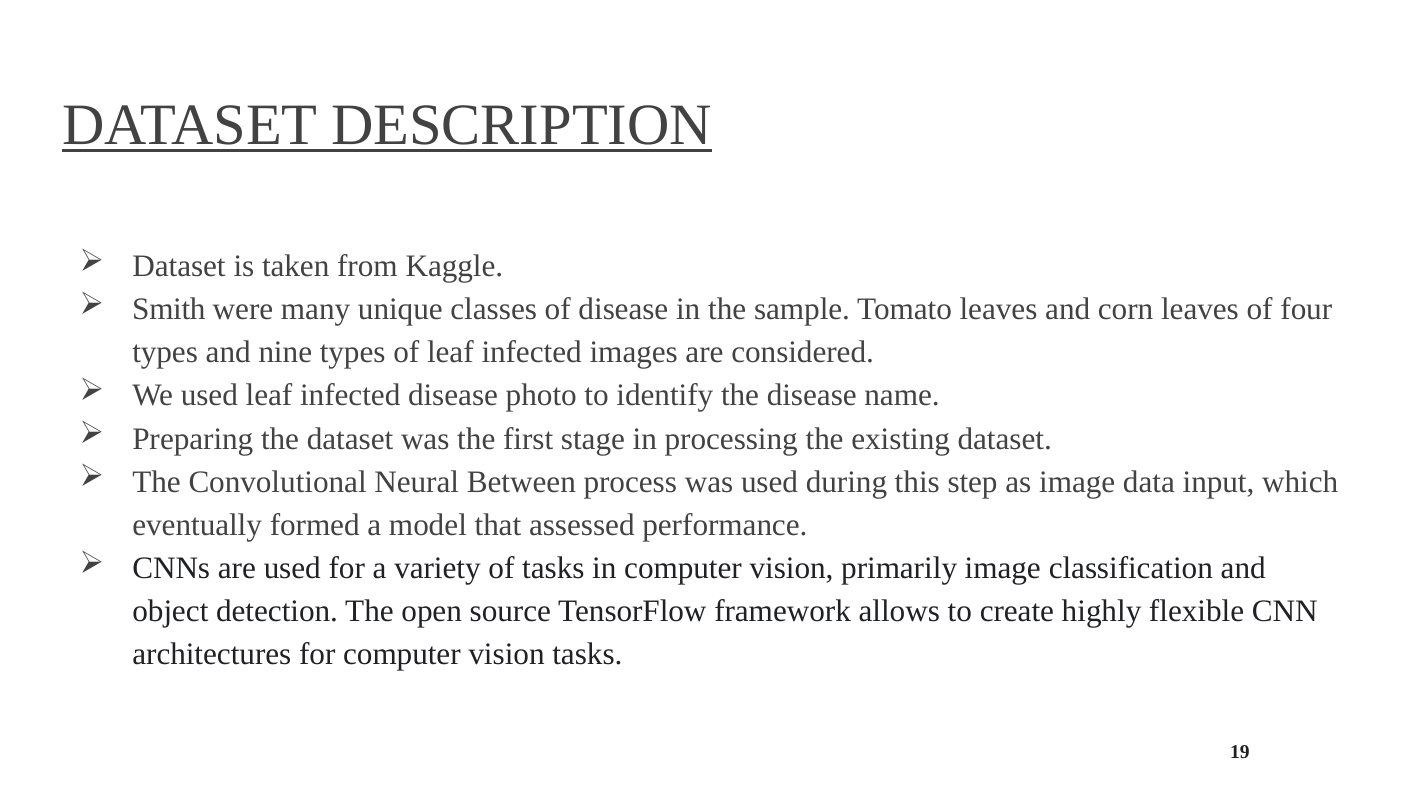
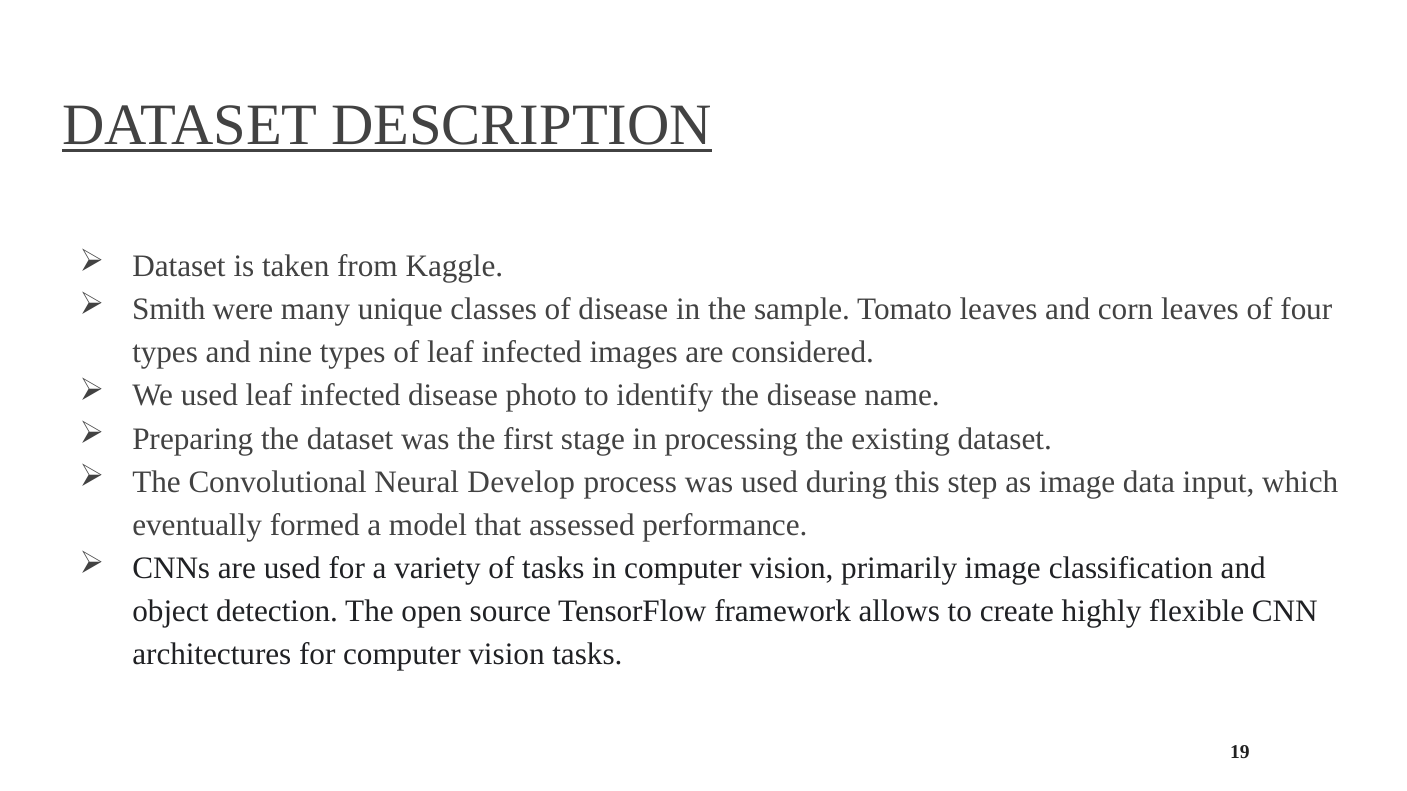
Between: Between -> Develop
